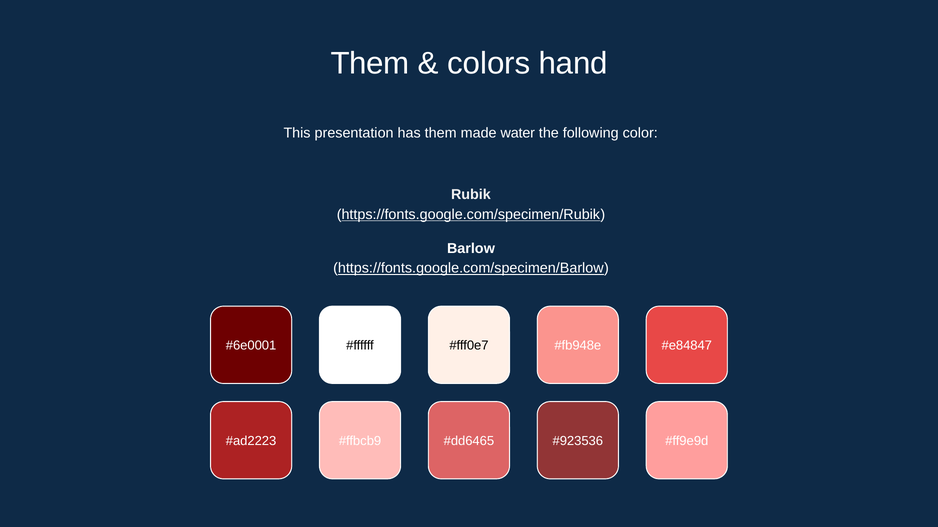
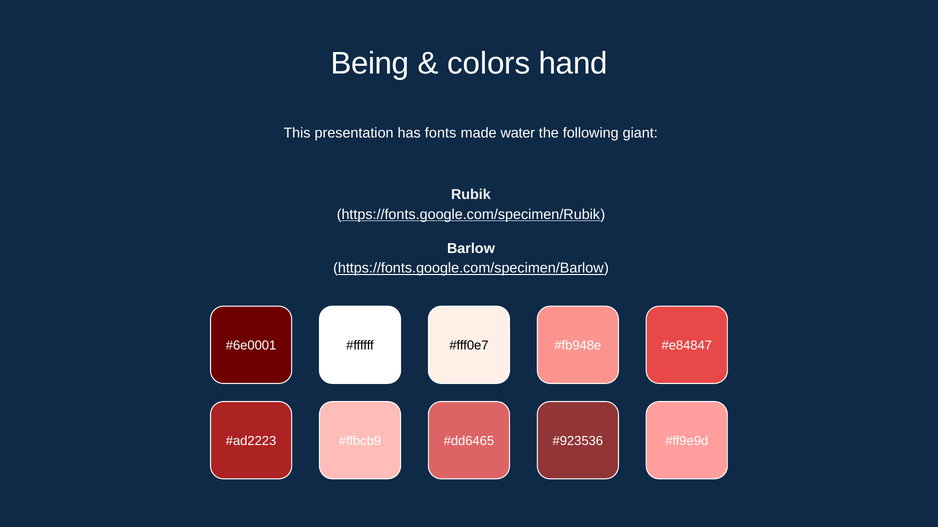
Them at (370, 64): Them -> Being
has them: them -> fonts
color: color -> giant
